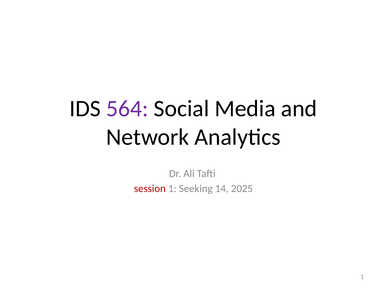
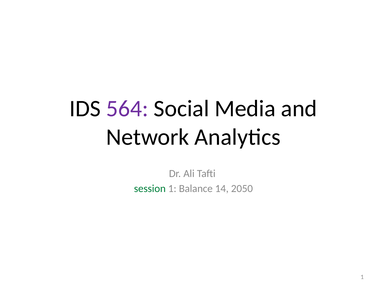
session colour: red -> green
Seeking: Seeking -> Balance
2025: 2025 -> 2050
